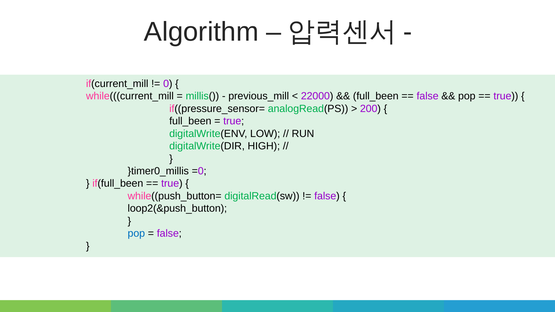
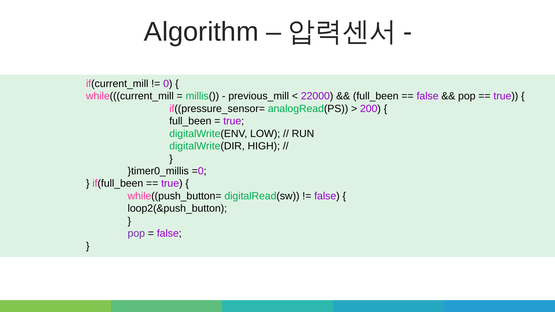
pop at (136, 234) colour: blue -> purple
